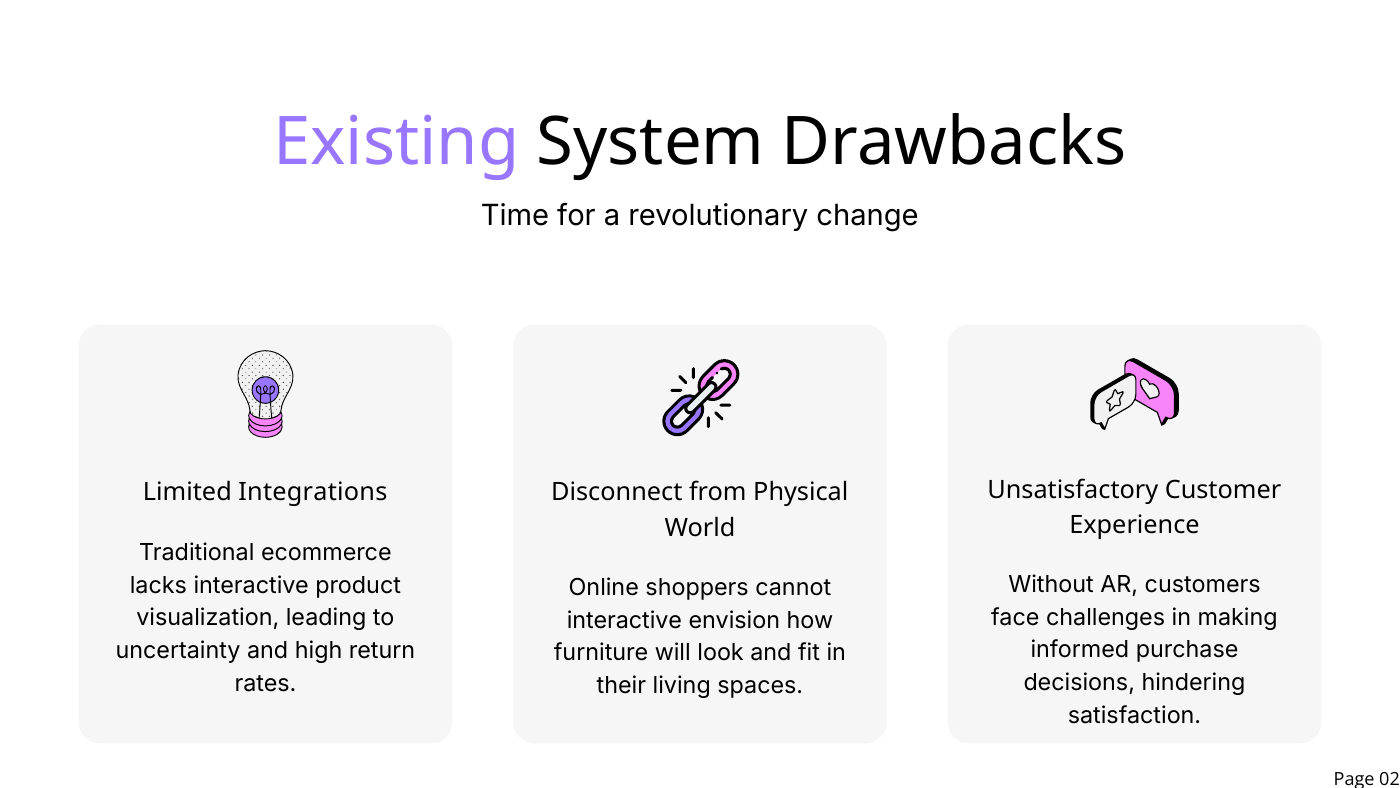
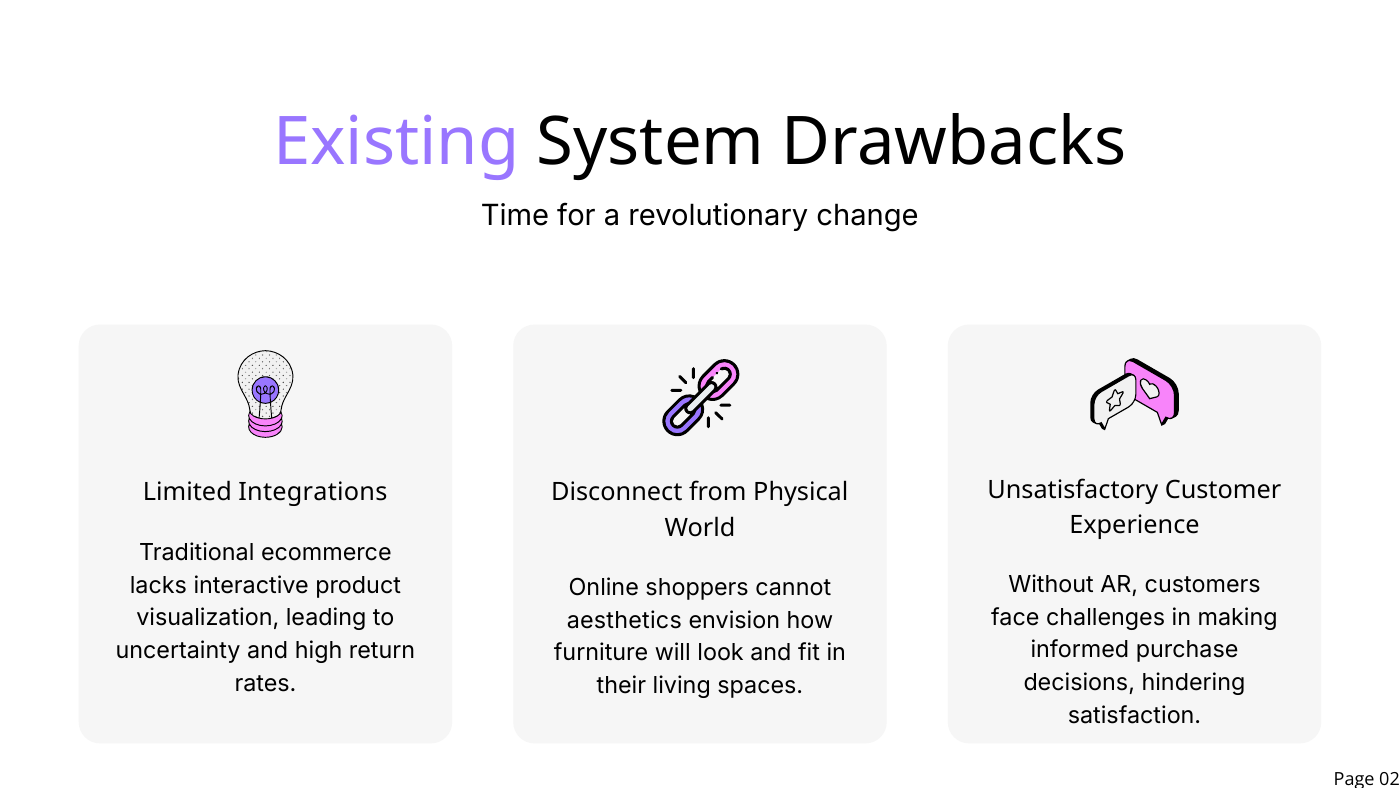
interactive at (624, 620): interactive -> aesthetics
